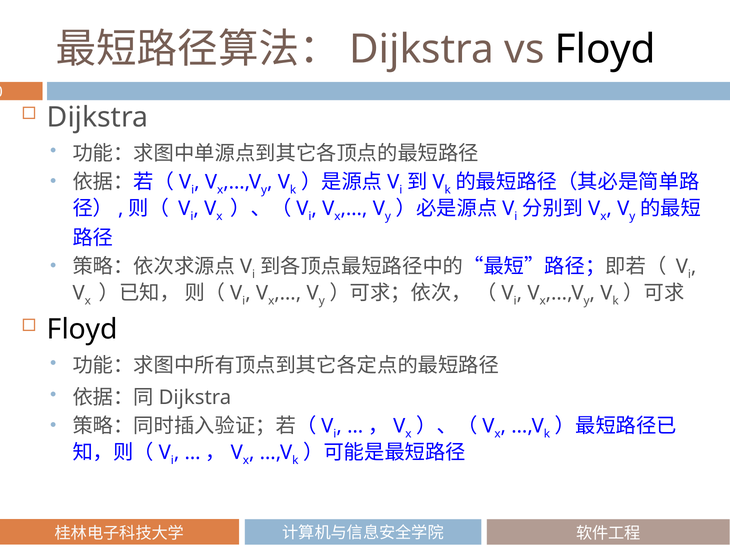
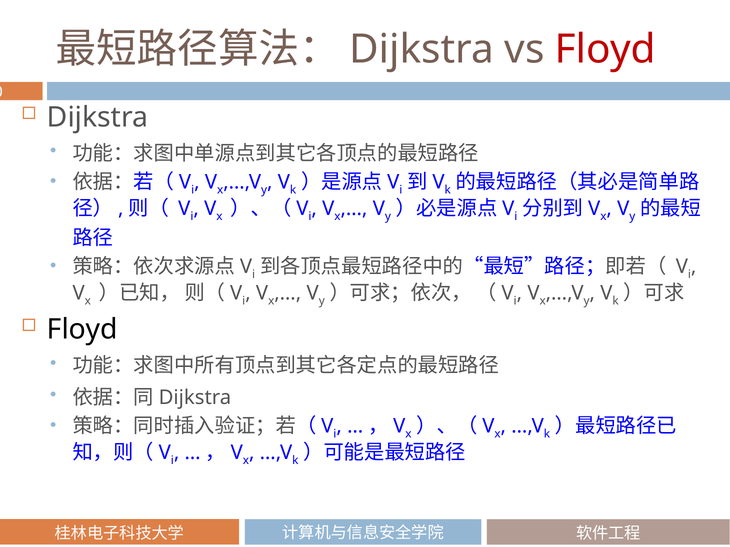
Floyd at (605, 50) colour: black -> red
